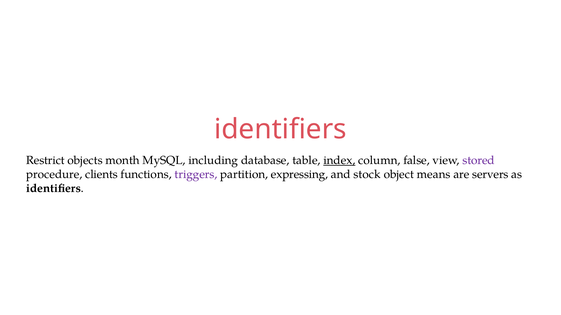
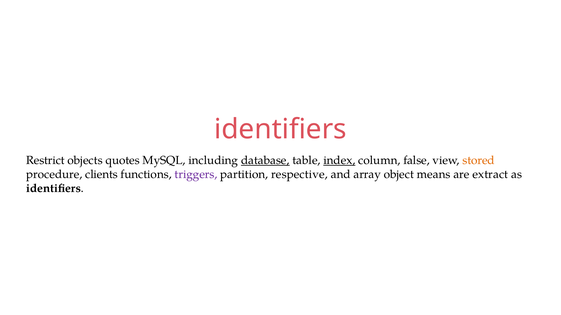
month: month -> quotes
database underline: none -> present
stored colour: purple -> orange
expressing: expressing -> respective
stock: stock -> array
servers: servers -> extract
